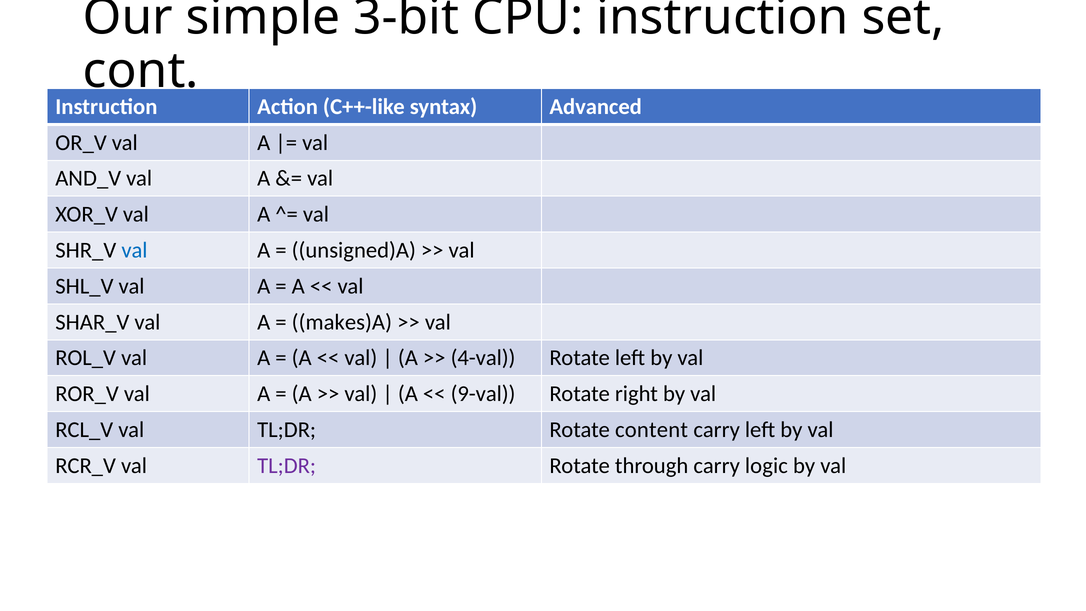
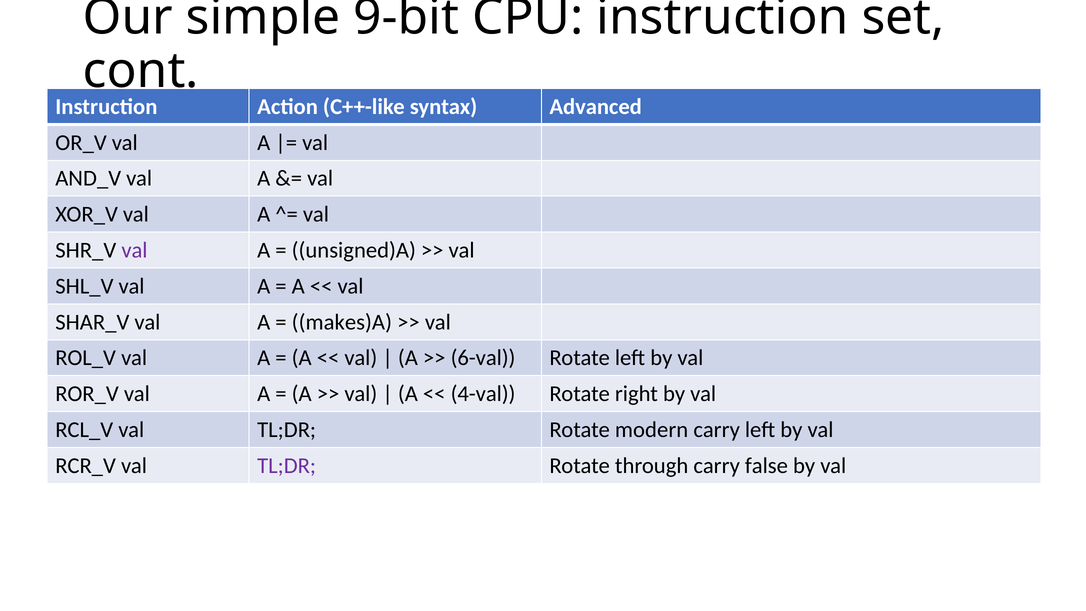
3-bit: 3-bit -> 9-bit
val at (134, 250) colour: blue -> purple
4-val: 4-val -> 6-val
9-val: 9-val -> 4-val
content: content -> modern
logic: logic -> false
